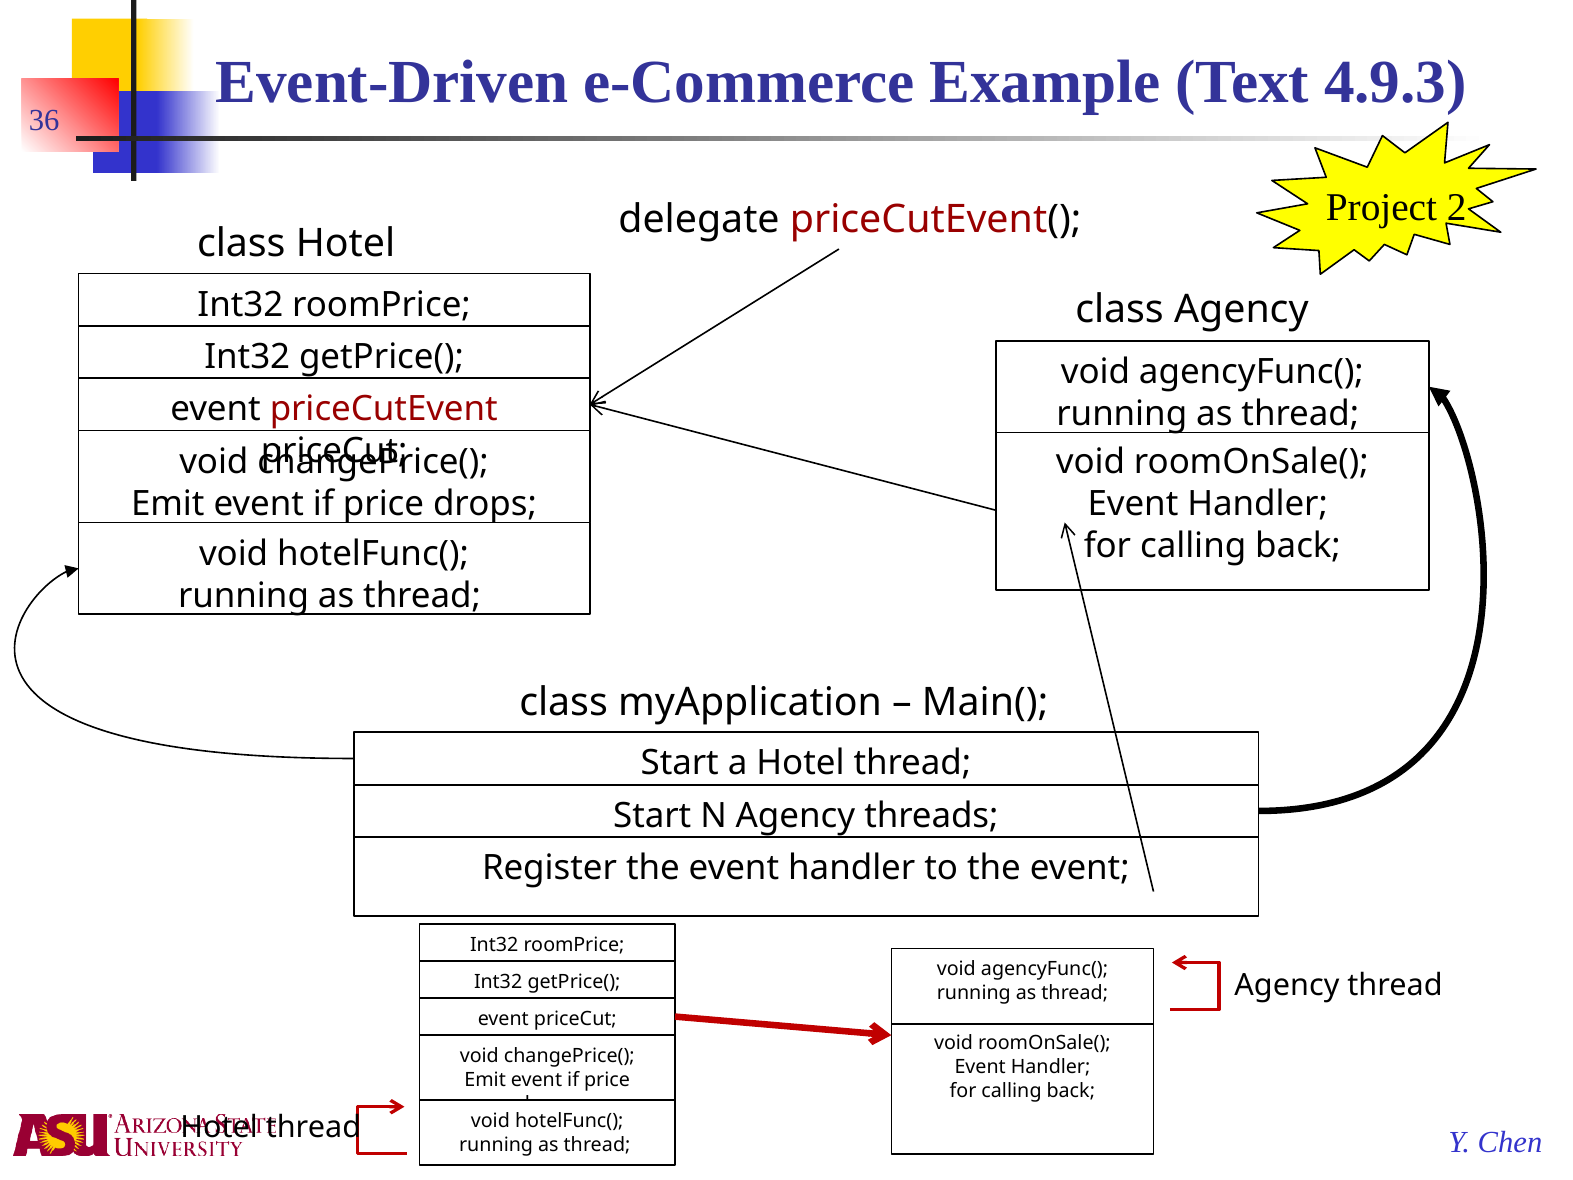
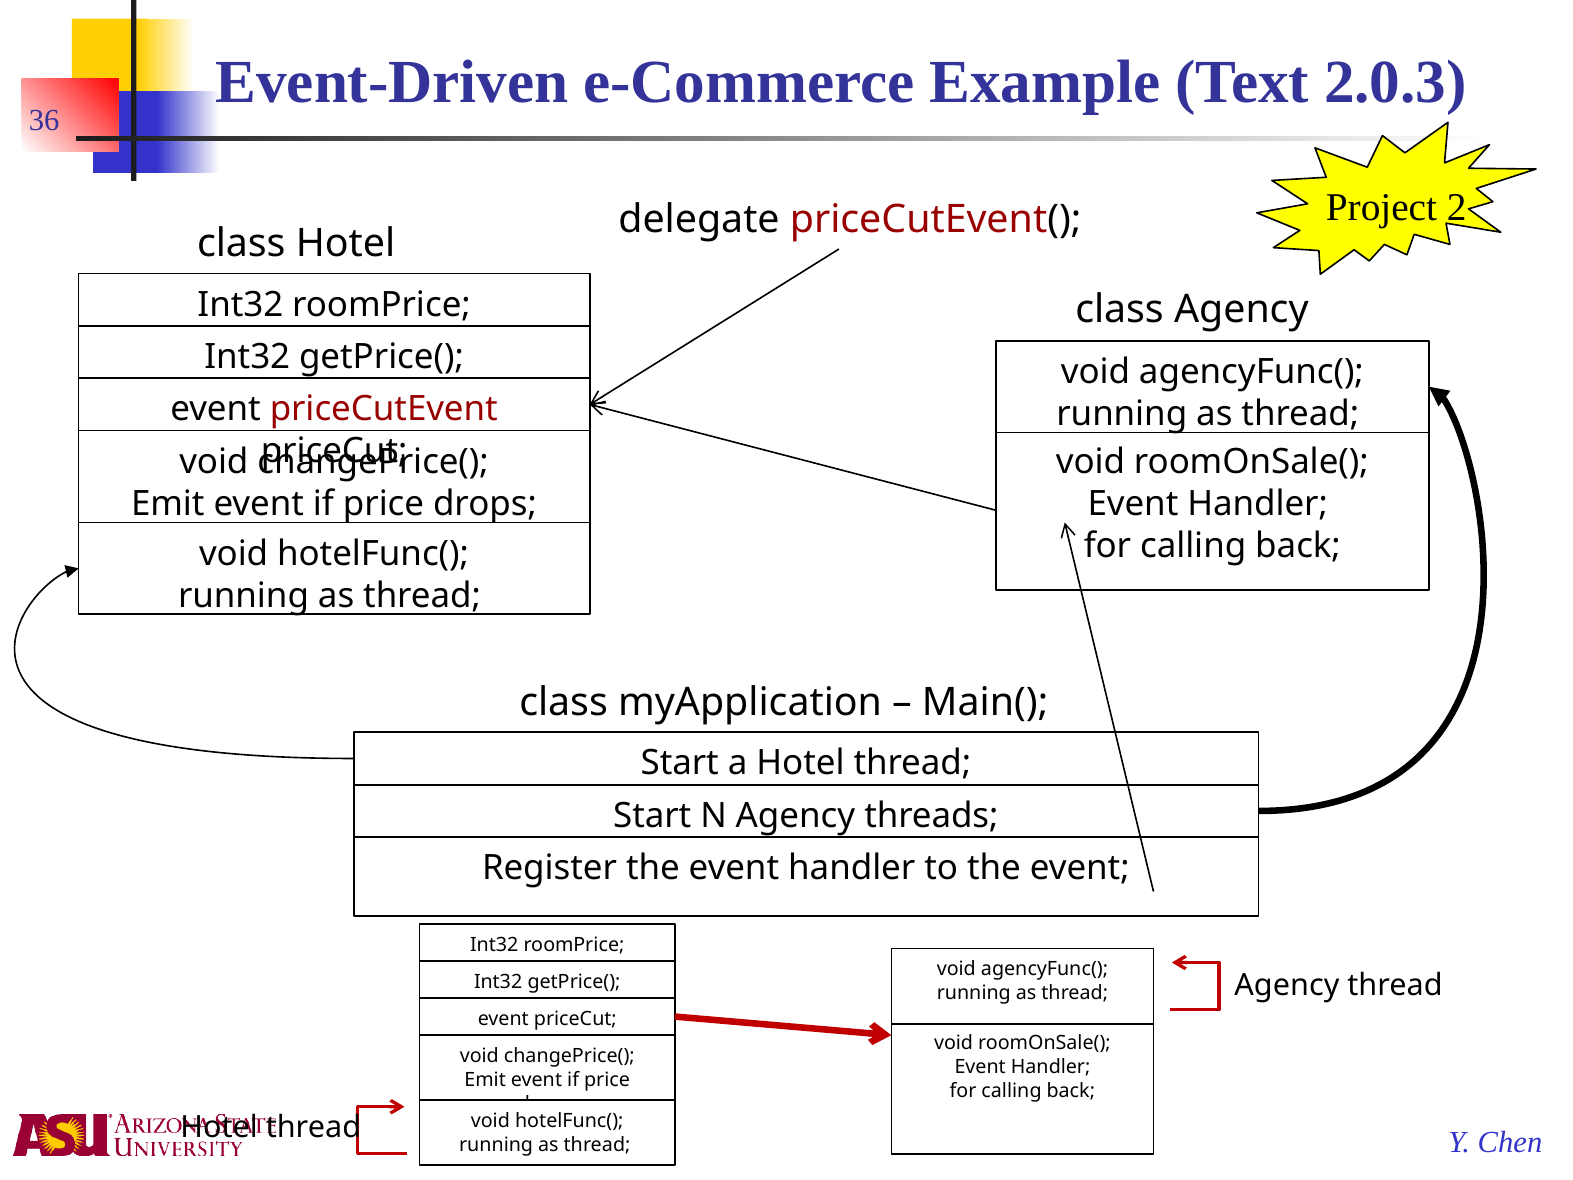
4.9.3: 4.9.3 -> 2.0.3
